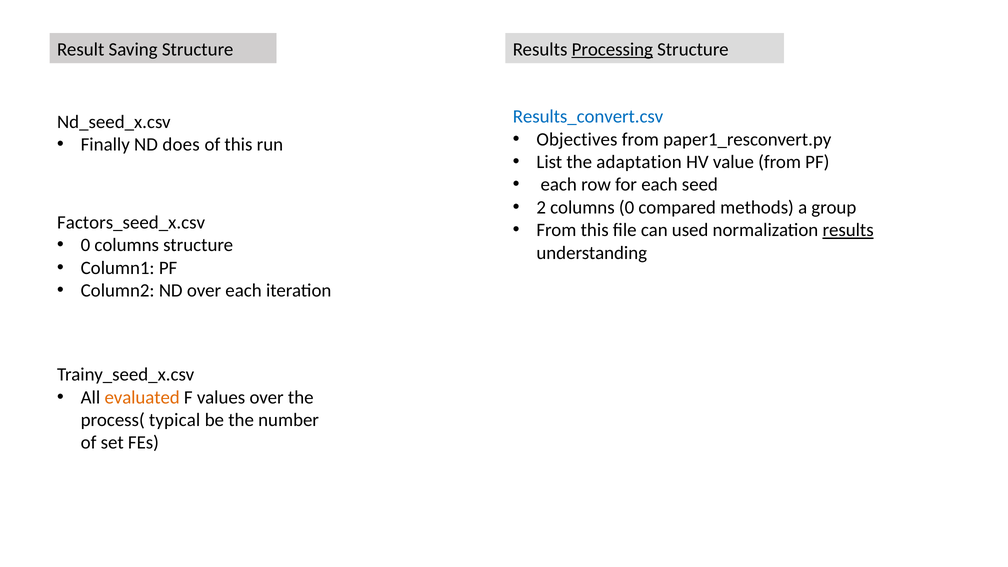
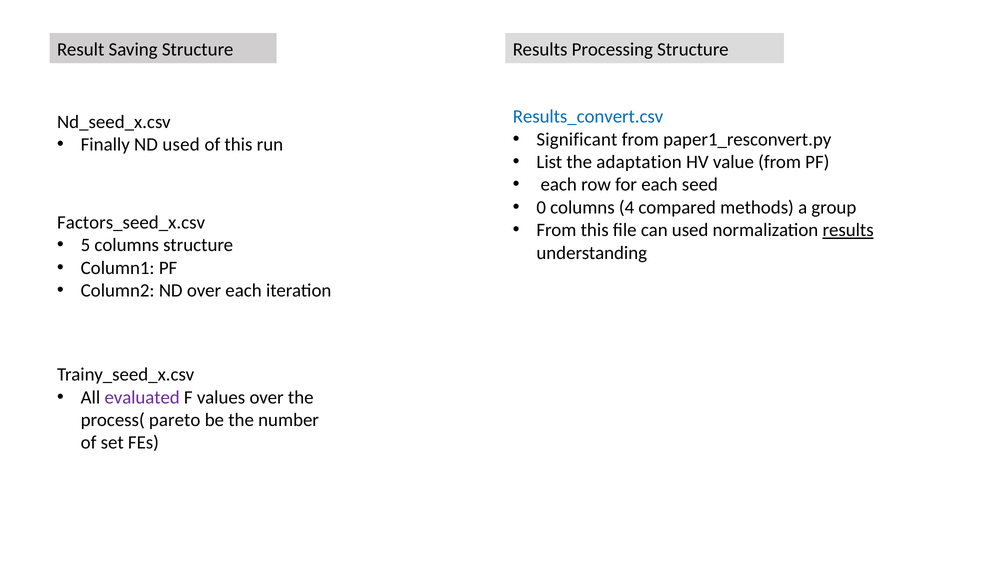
Processing underline: present -> none
Objectives: Objectives -> Significant
ND does: does -> used
2: 2 -> 0
columns 0: 0 -> 4
0 at (86, 245): 0 -> 5
evaluated colour: orange -> purple
typical: typical -> pareto
